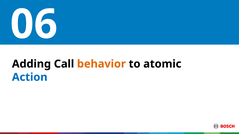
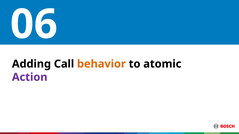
Action colour: blue -> purple
